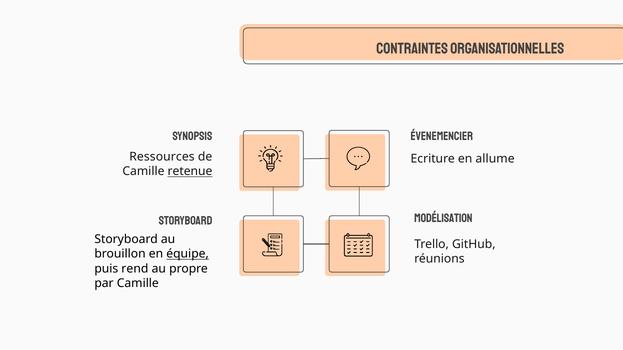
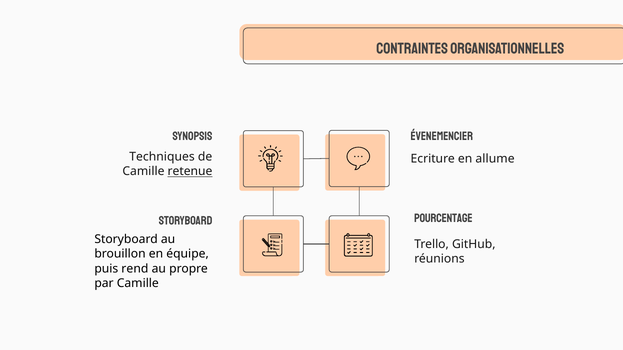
Ressources: Ressources -> Techniques
Modélisation: Modélisation -> Pourcentage
équipe underline: present -> none
